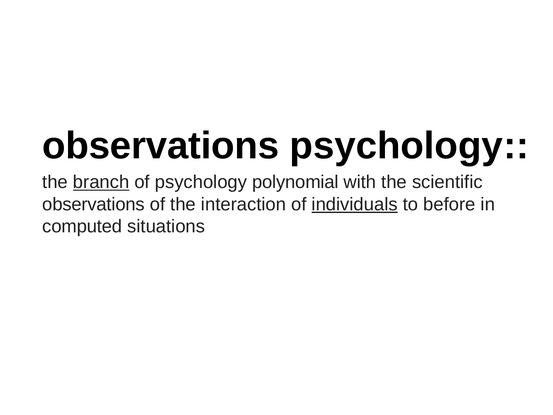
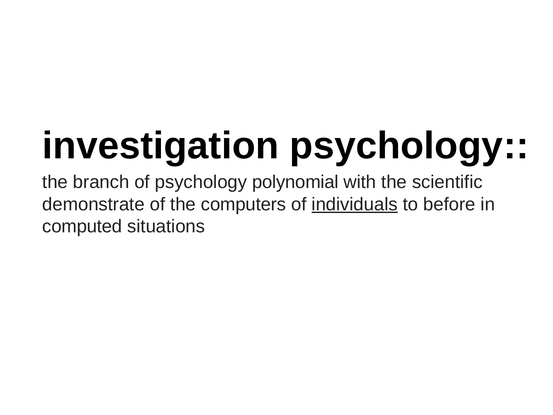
observations at (161, 146): observations -> investigation
branch underline: present -> none
observations at (94, 204): observations -> demonstrate
interaction: interaction -> computers
